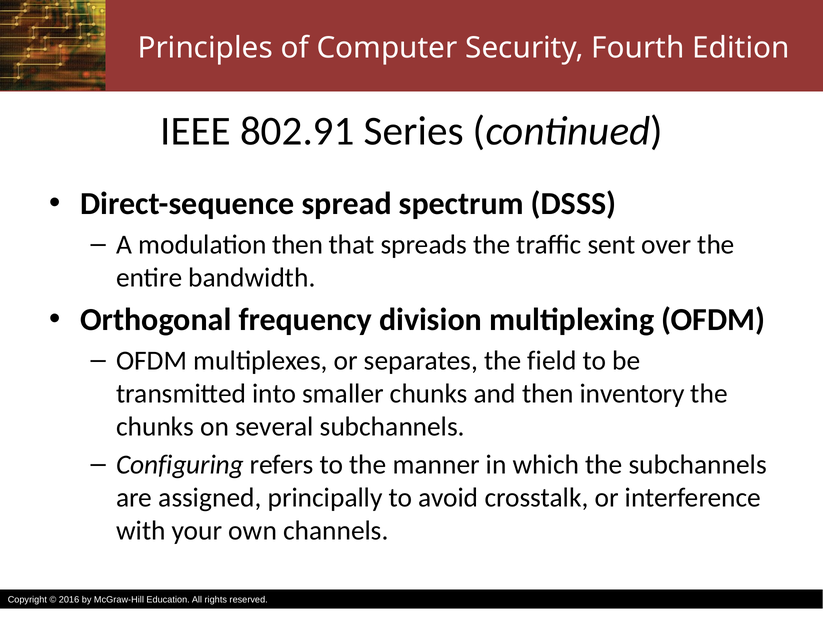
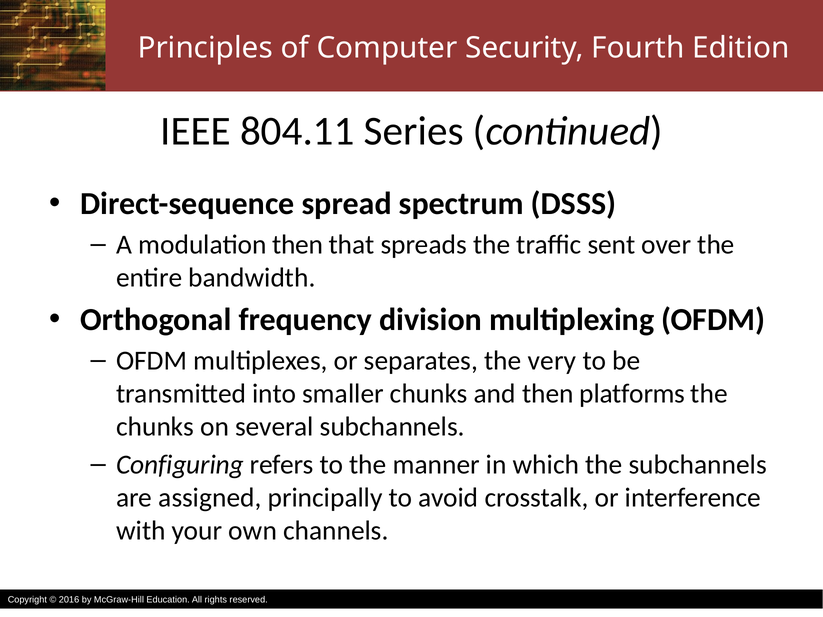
802.91: 802.91 -> 804.11
field: field -> very
inventory: inventory -> platforms
